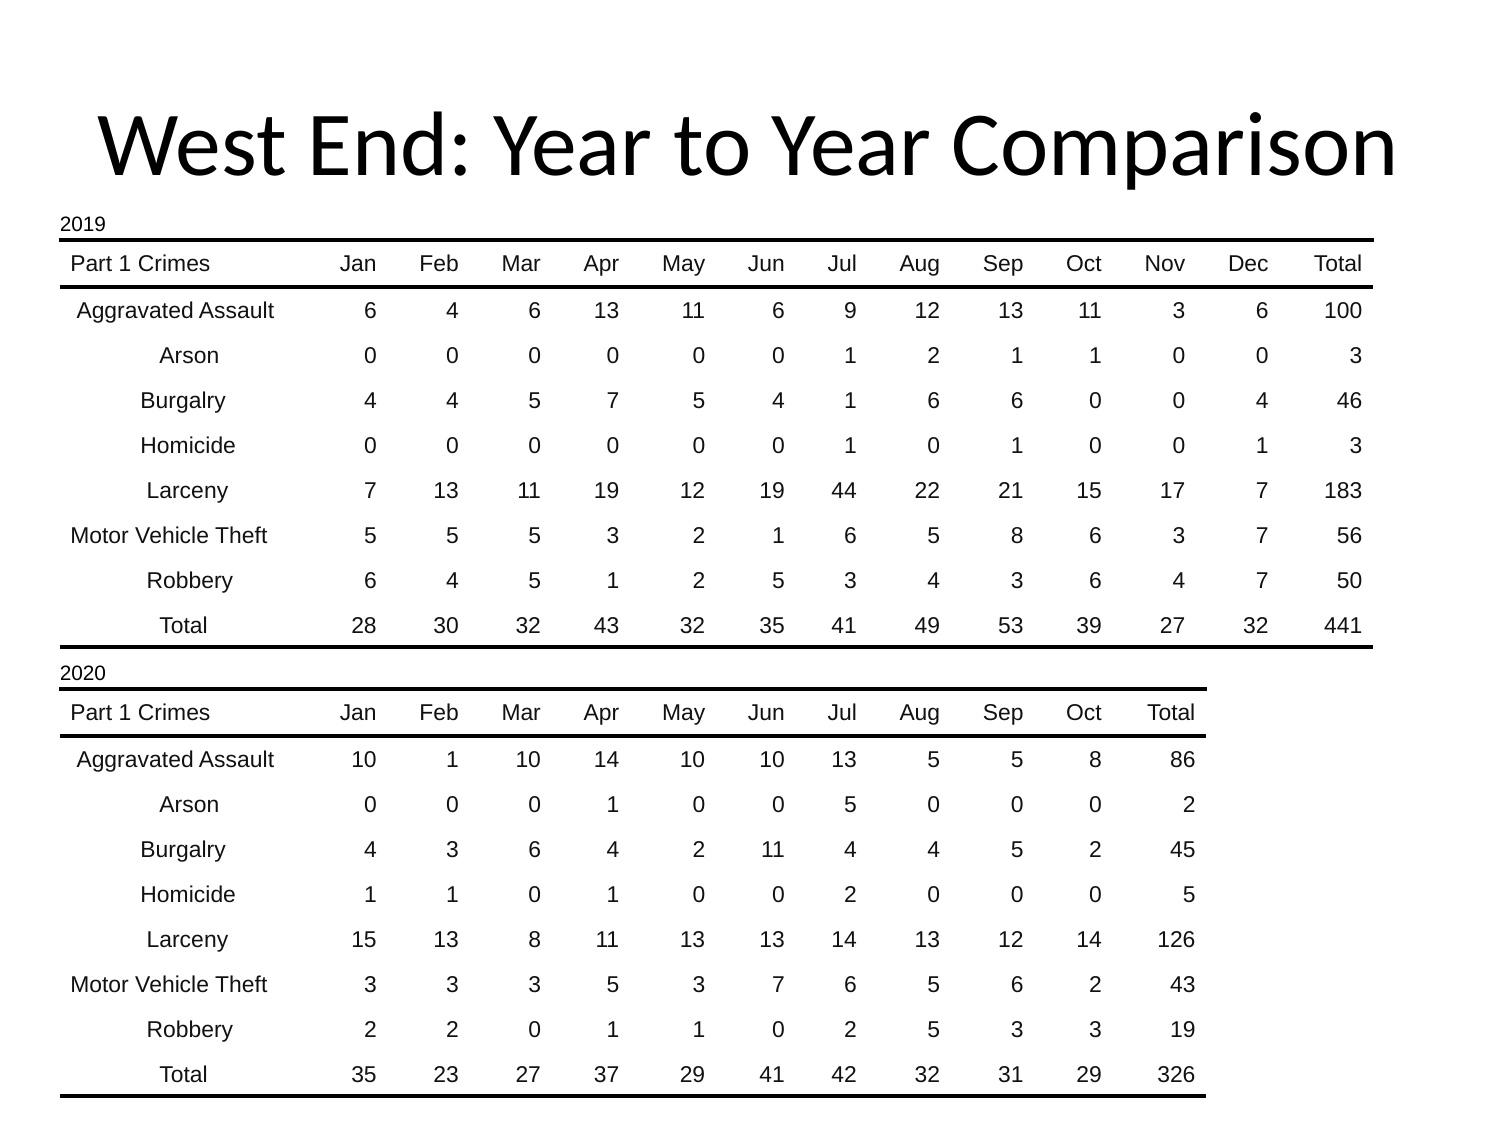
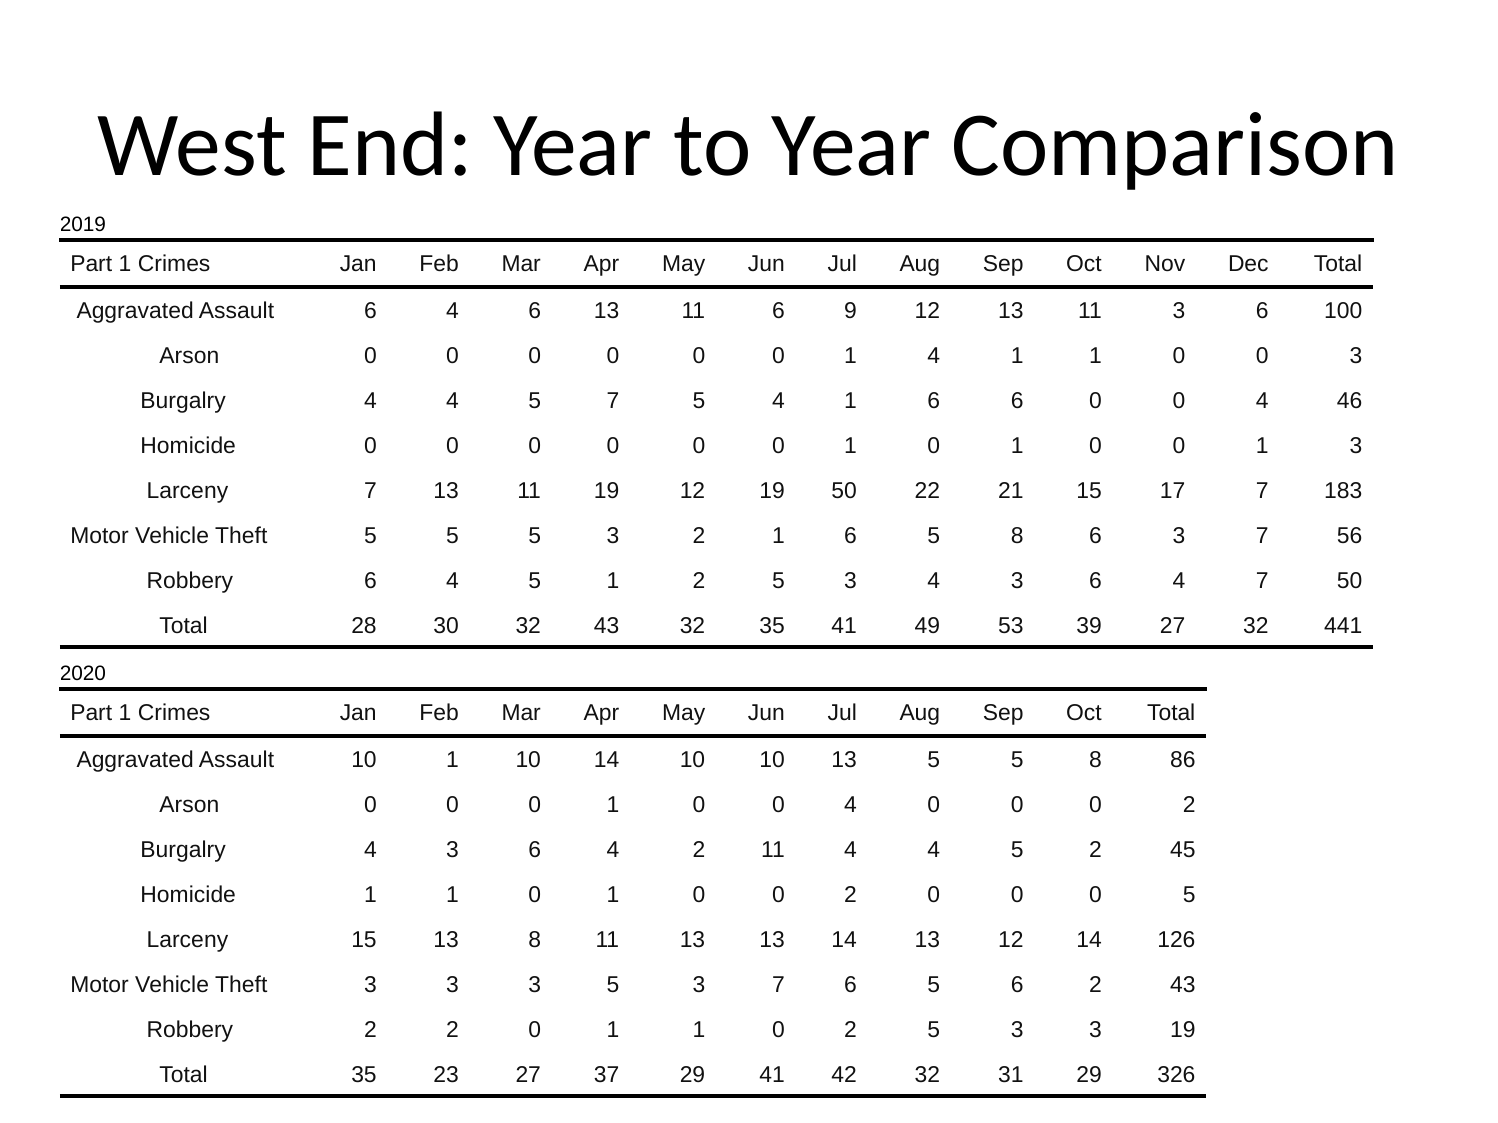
0 1 2: 2 -> 4
19 44: 44 -> 50
1 0 0 5: 5 -> 4
